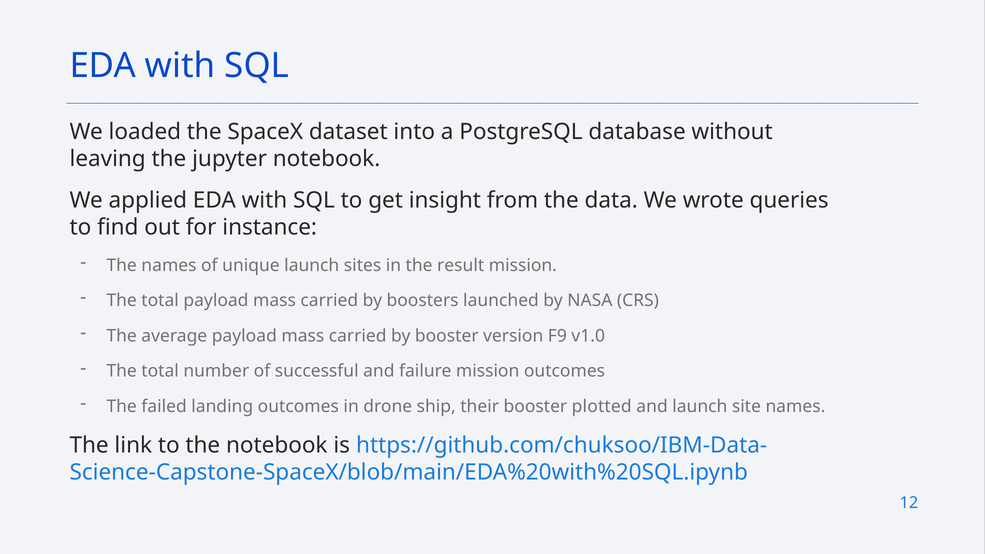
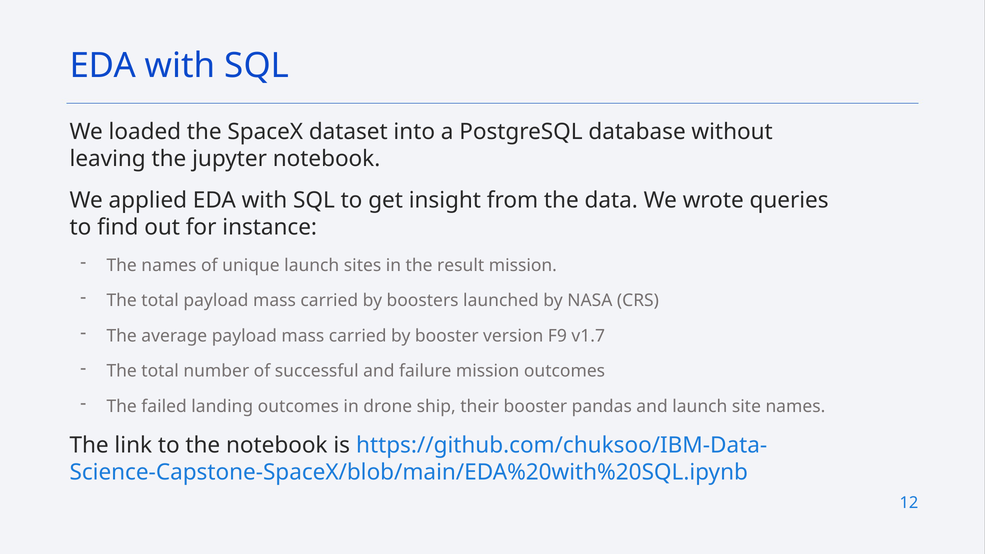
v1.0: v1.0 -> v1.7
plotted: plotted -> pandas
